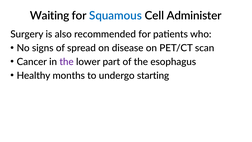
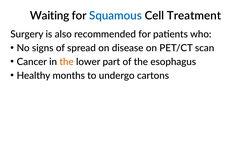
Administer: Administer -> Treatment
the at (67, 62) colour: purple -> orange
starting: starting -> cartons
